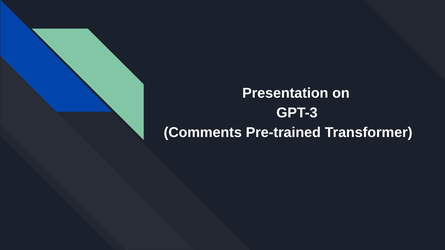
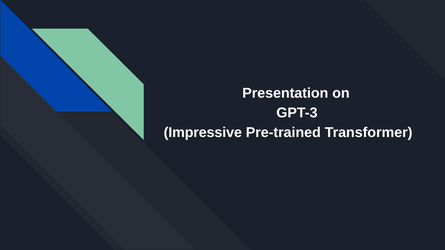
Comments: Comments -> Impressive
